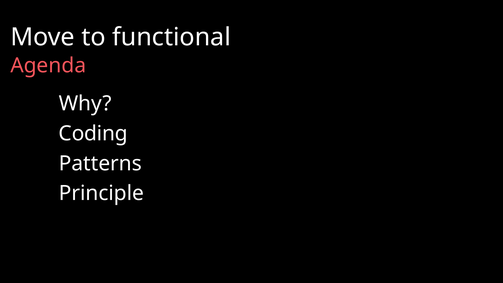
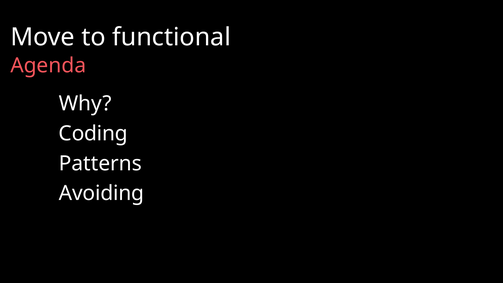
Principle: Principle -> Avoiding
